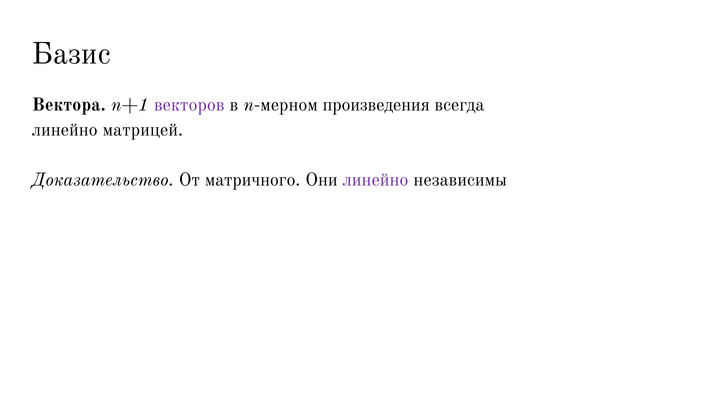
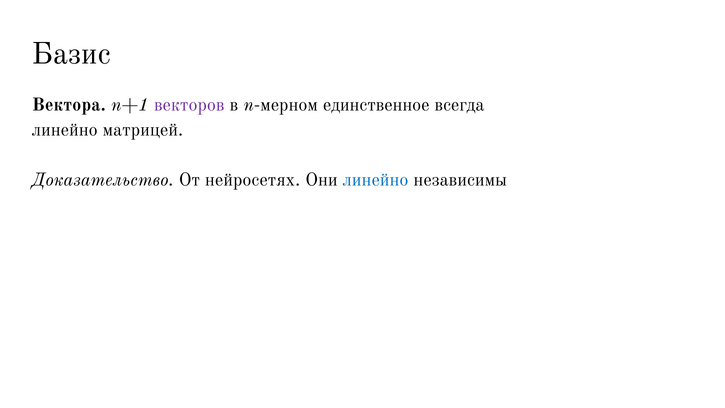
произведения: произведения -> единственное
матричного: матричного -> нейросетях
линейно at (376, 180) colour: purple -> blue
